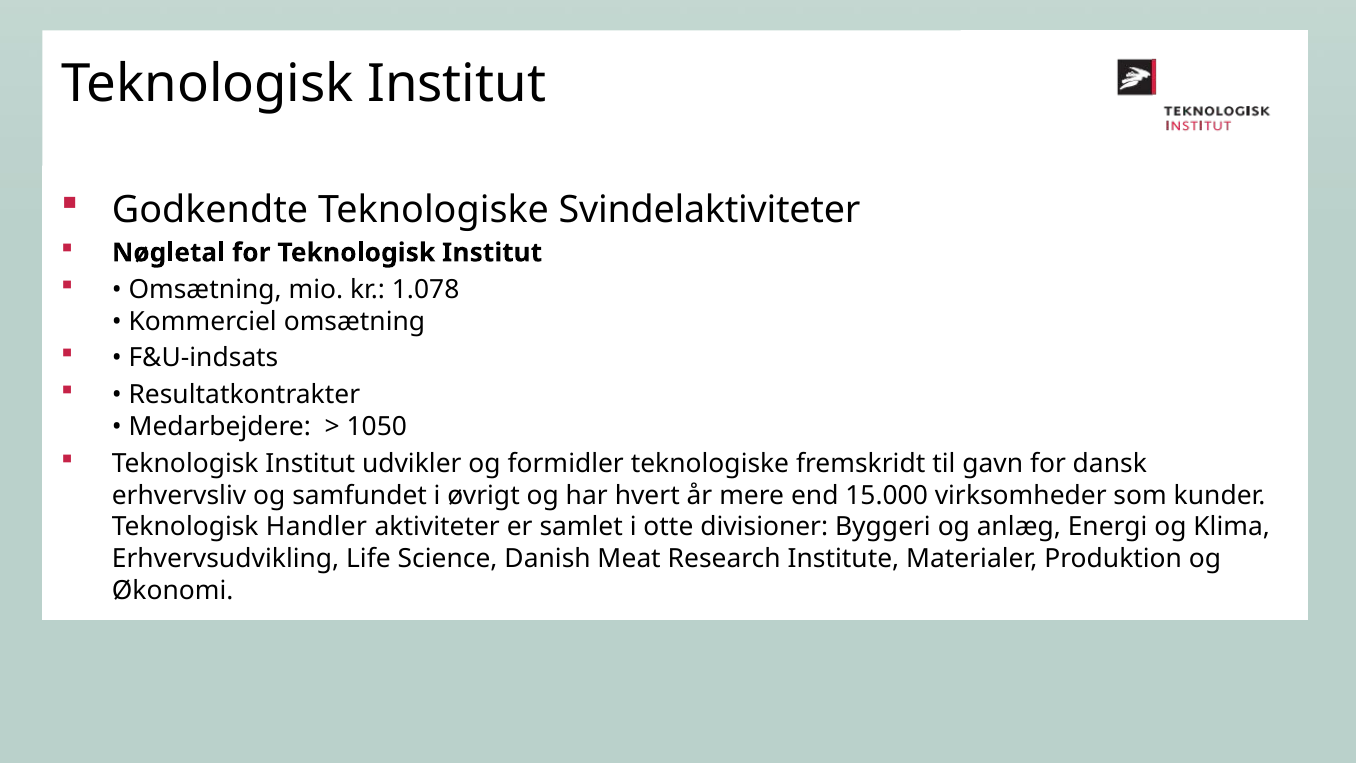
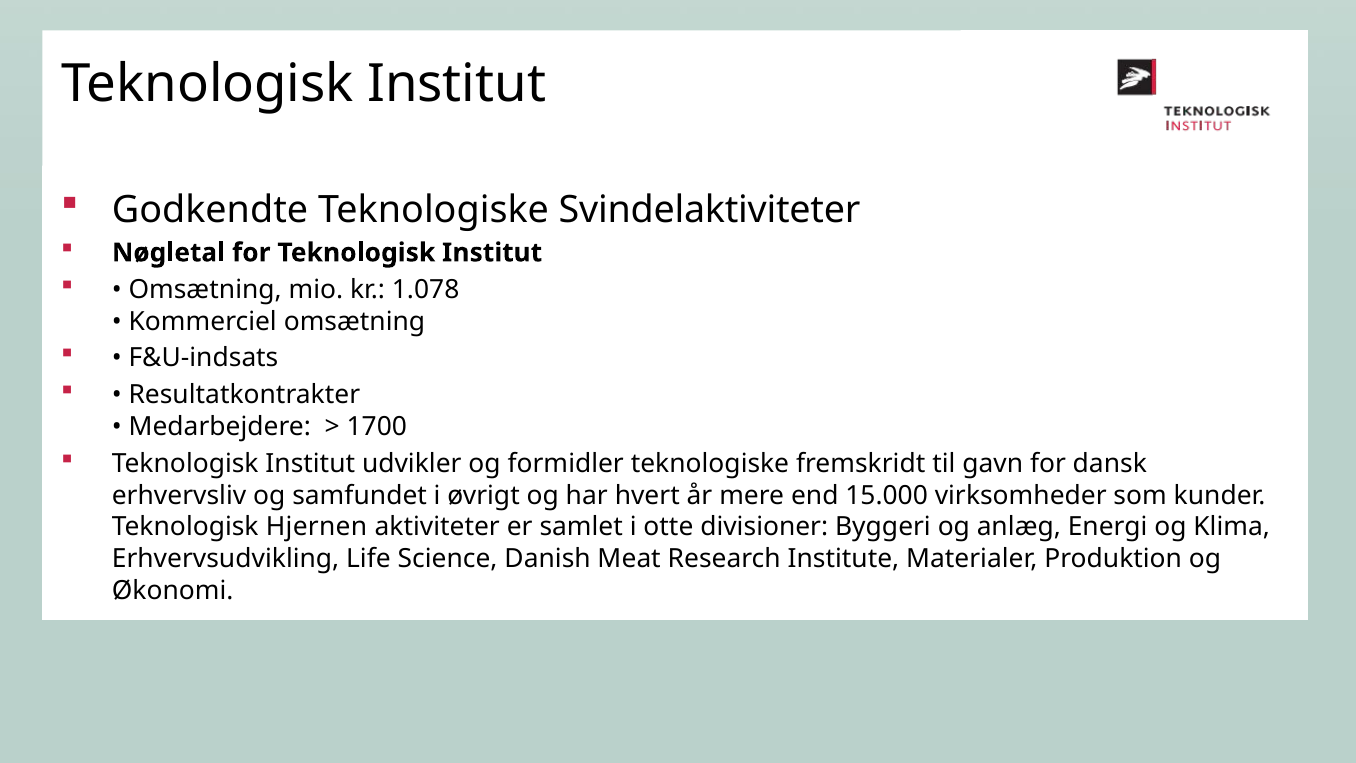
1050: 1050 -> 1700
Handler: Handler -> Hjernen
